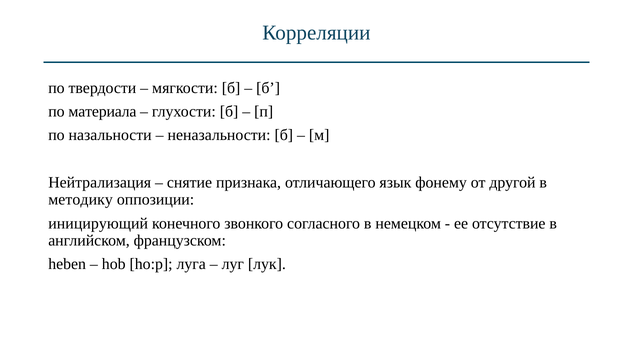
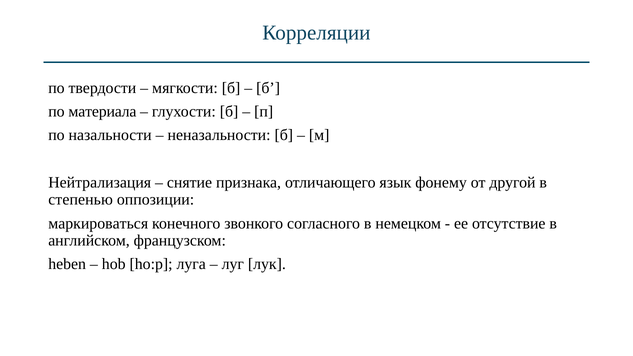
методику: методику -> степенью
иницирующий: иницирующий -> маркироваться
